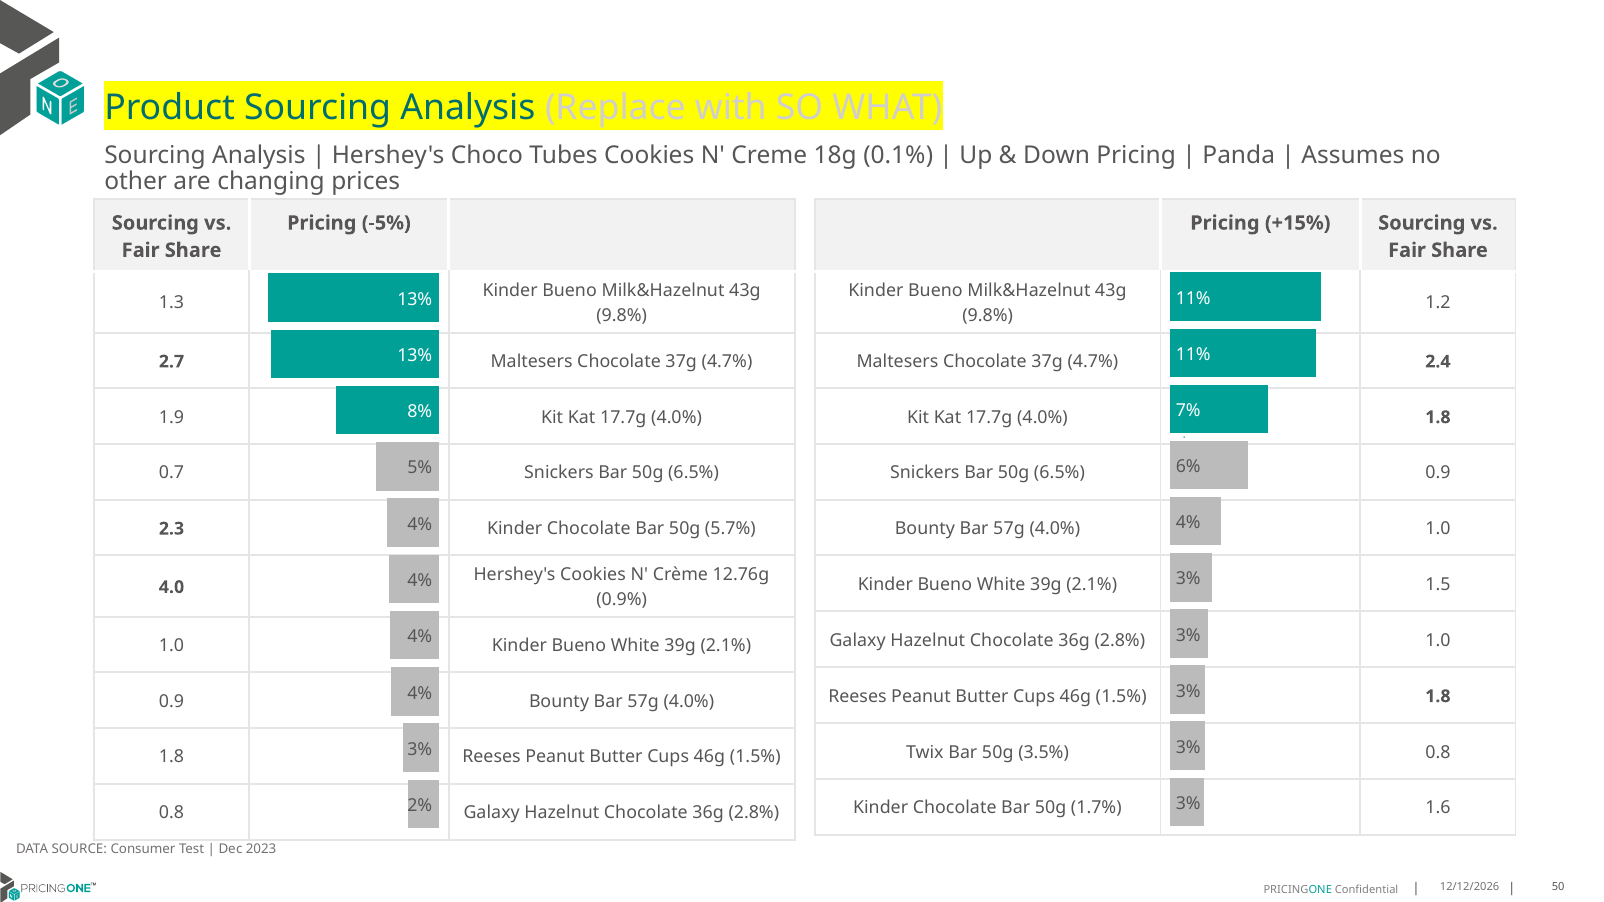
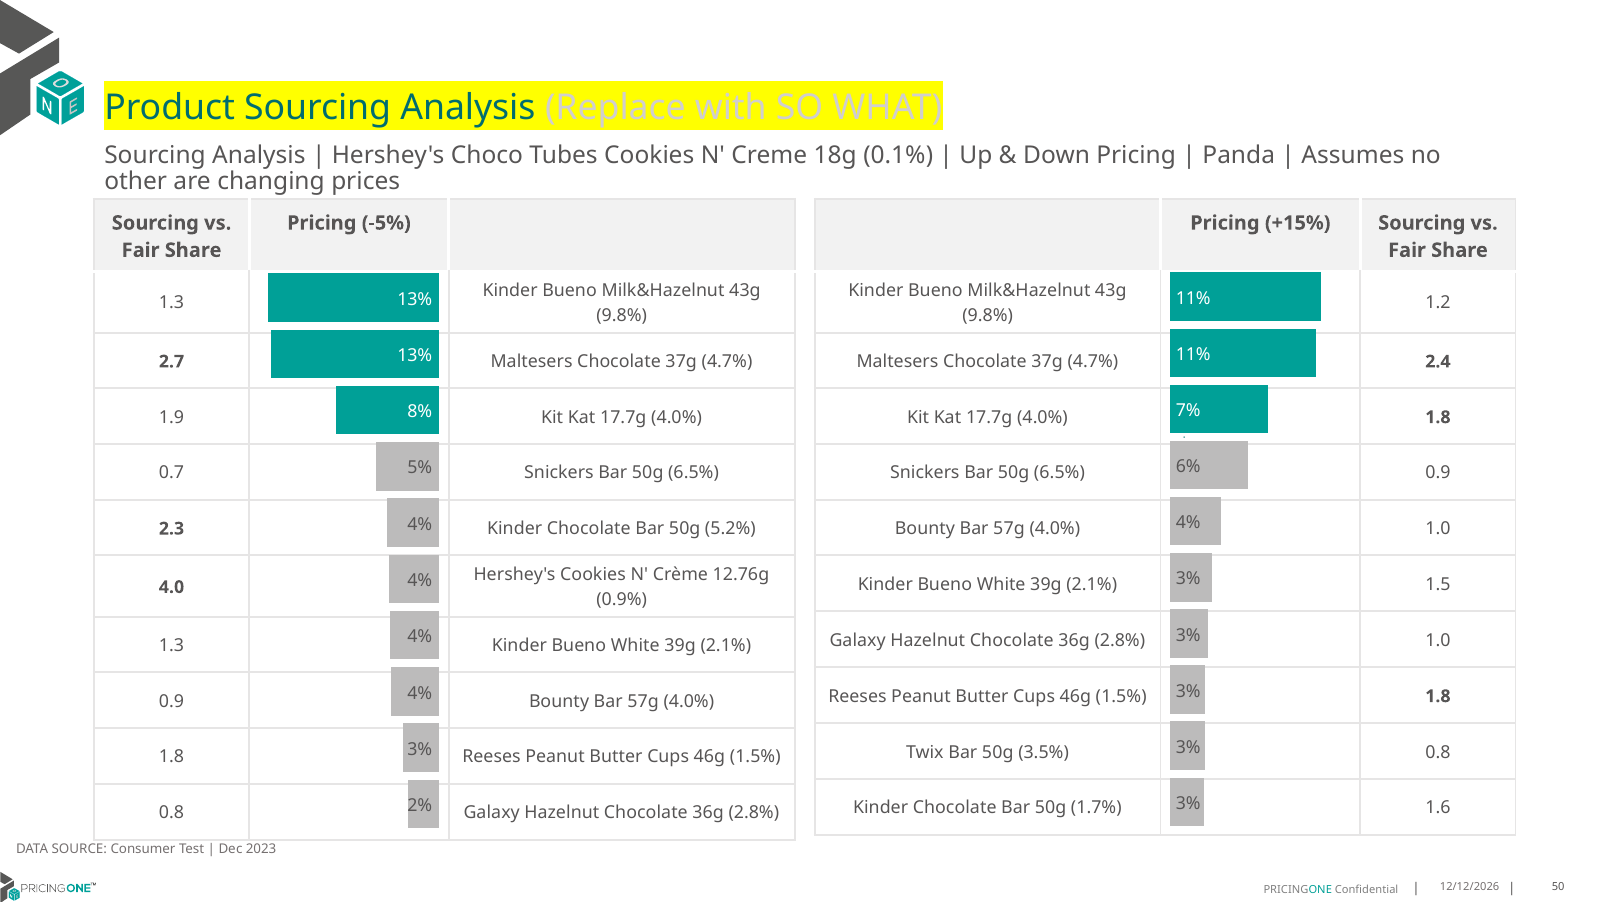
5.7%: 5.7% -> 5.2%
1.0 at (172, 646): 1.0 -> 1.3
